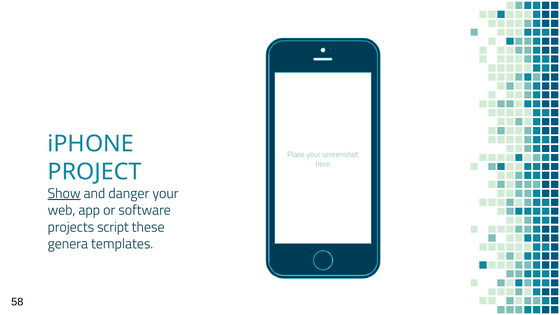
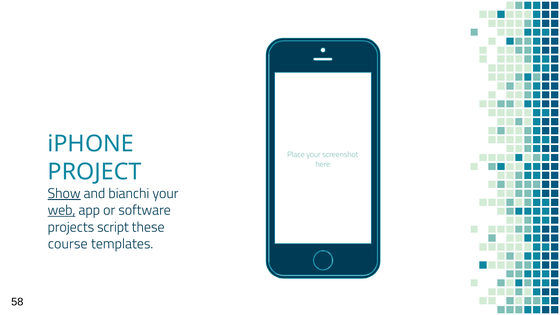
danger: danger -> bianchi
web underline: none -> present
genera: genera -> course
